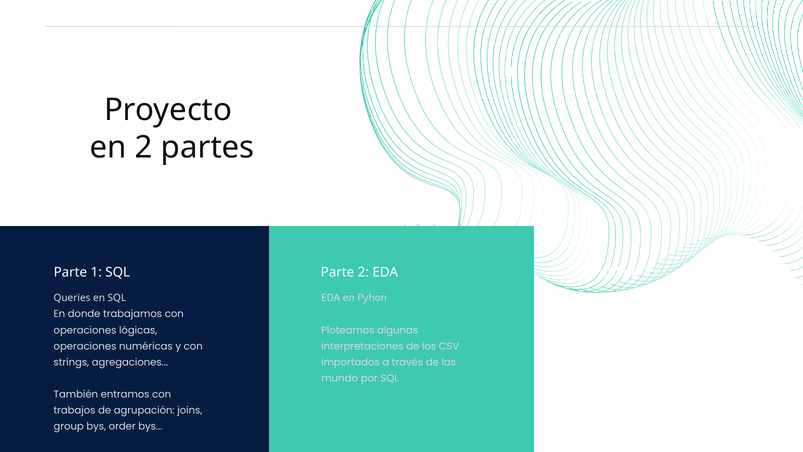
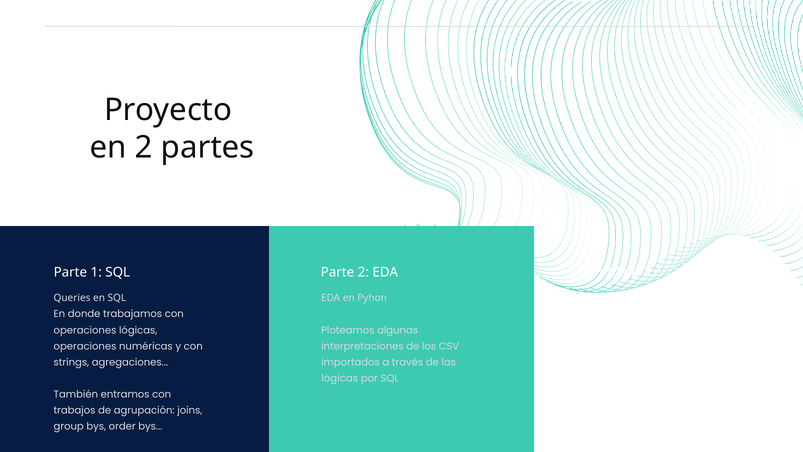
mundo at (340, 378): mundo -> lógicas
